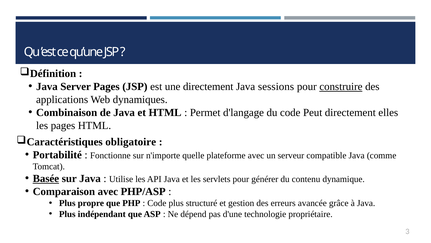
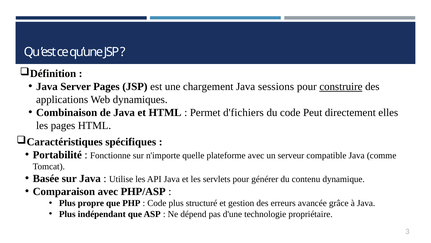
une directement: directement -> chargement
d'langage: d'langage -> d'fichiers
obligatoire: obligatoire -> spécifiques
Basée underline: present -> none
